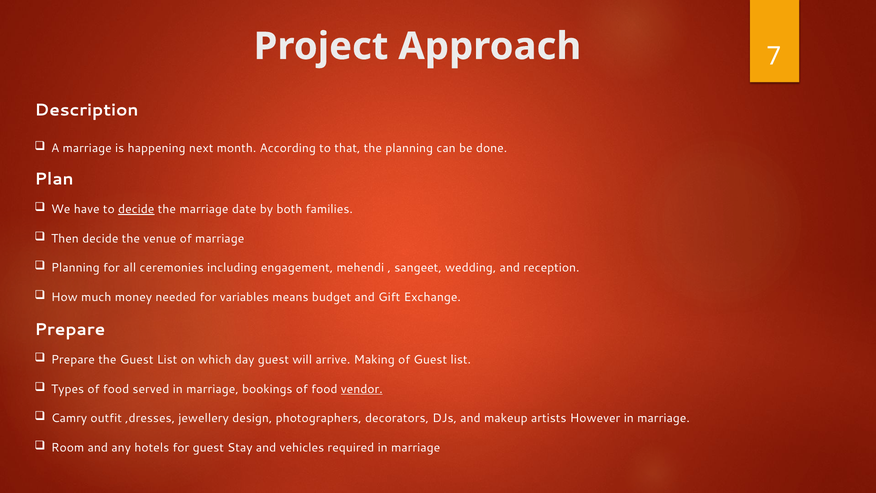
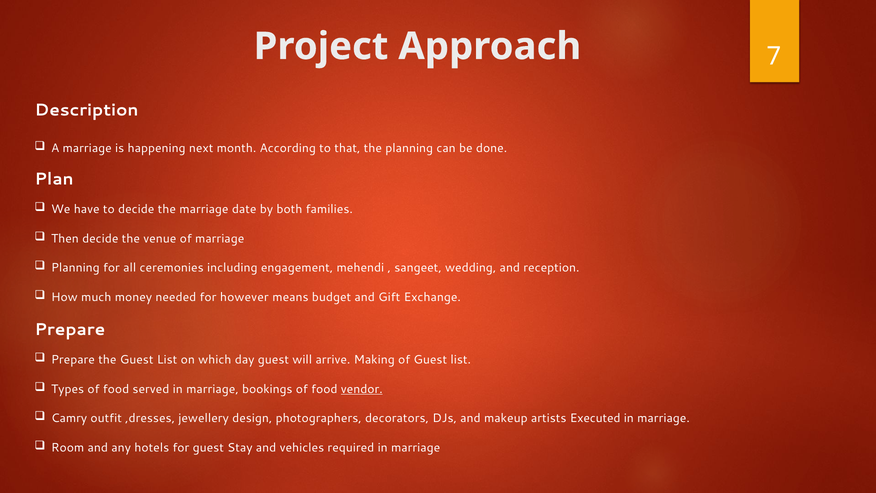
decide at (136, 209) underline: present -> none
variables: variables -> however
However: However -> Executed
